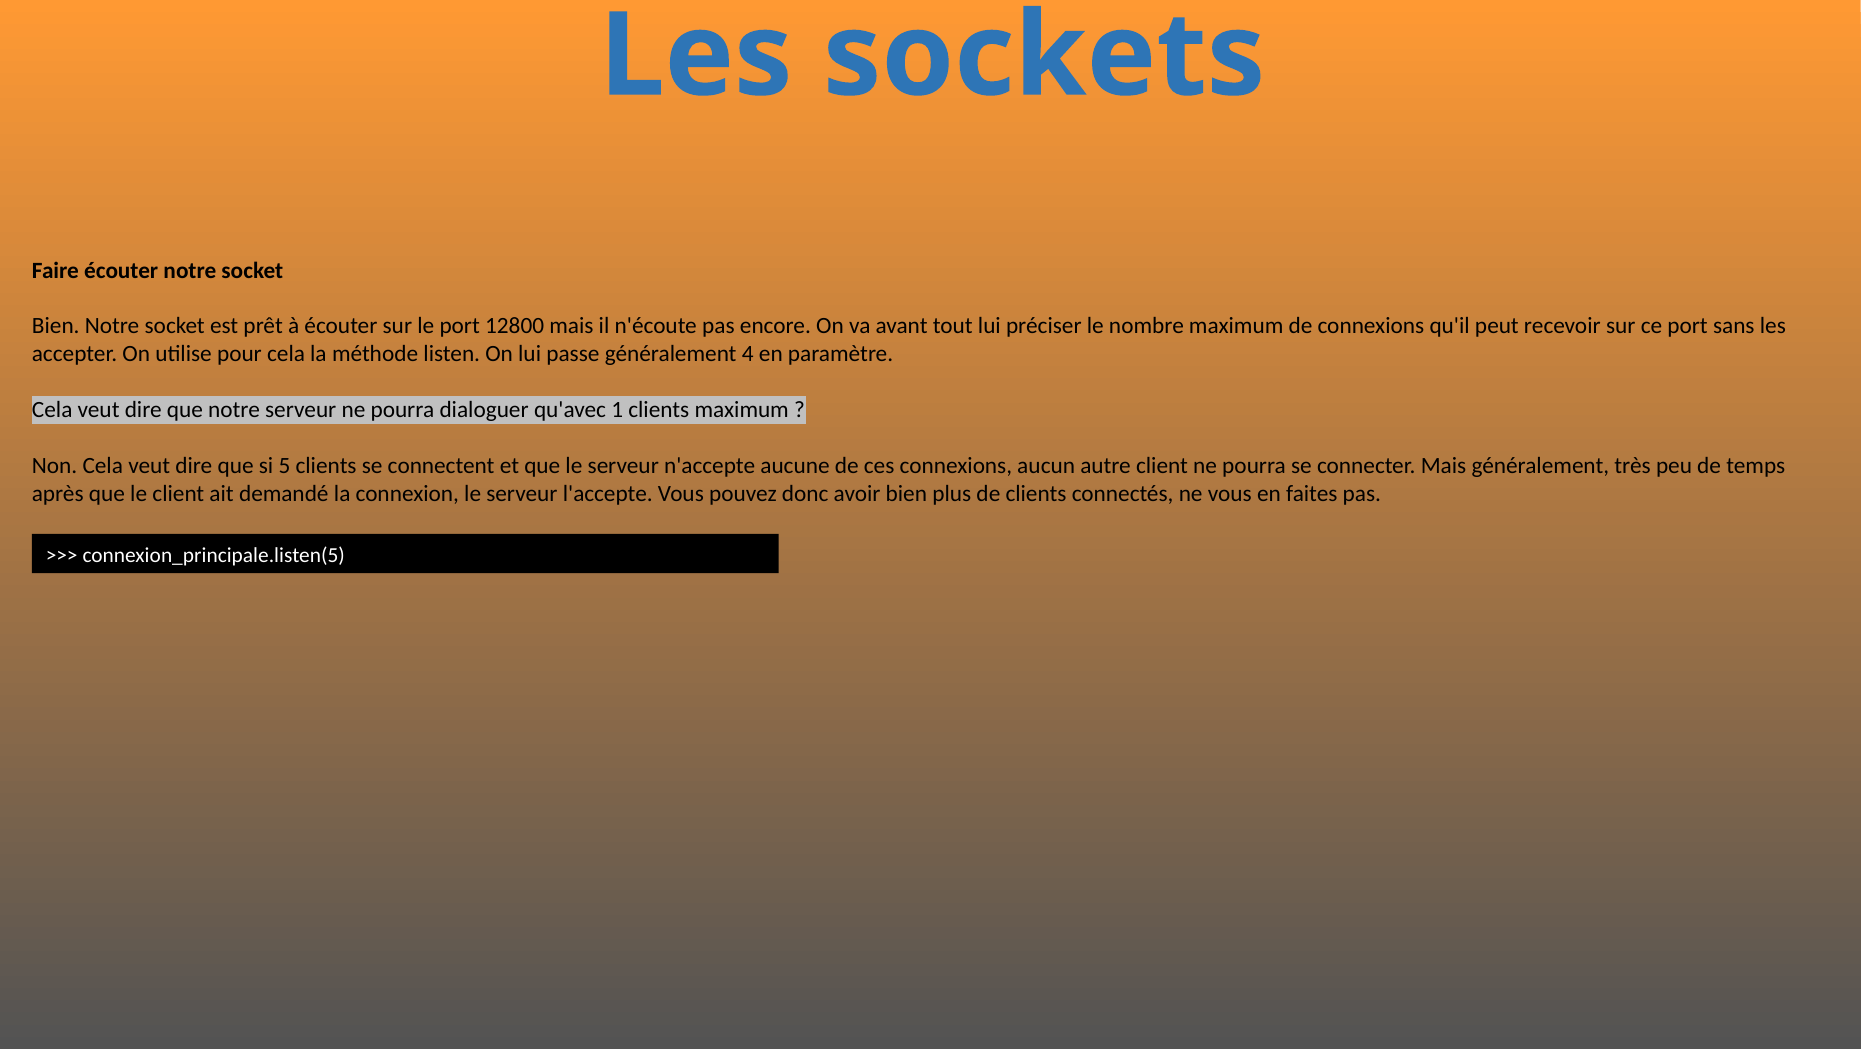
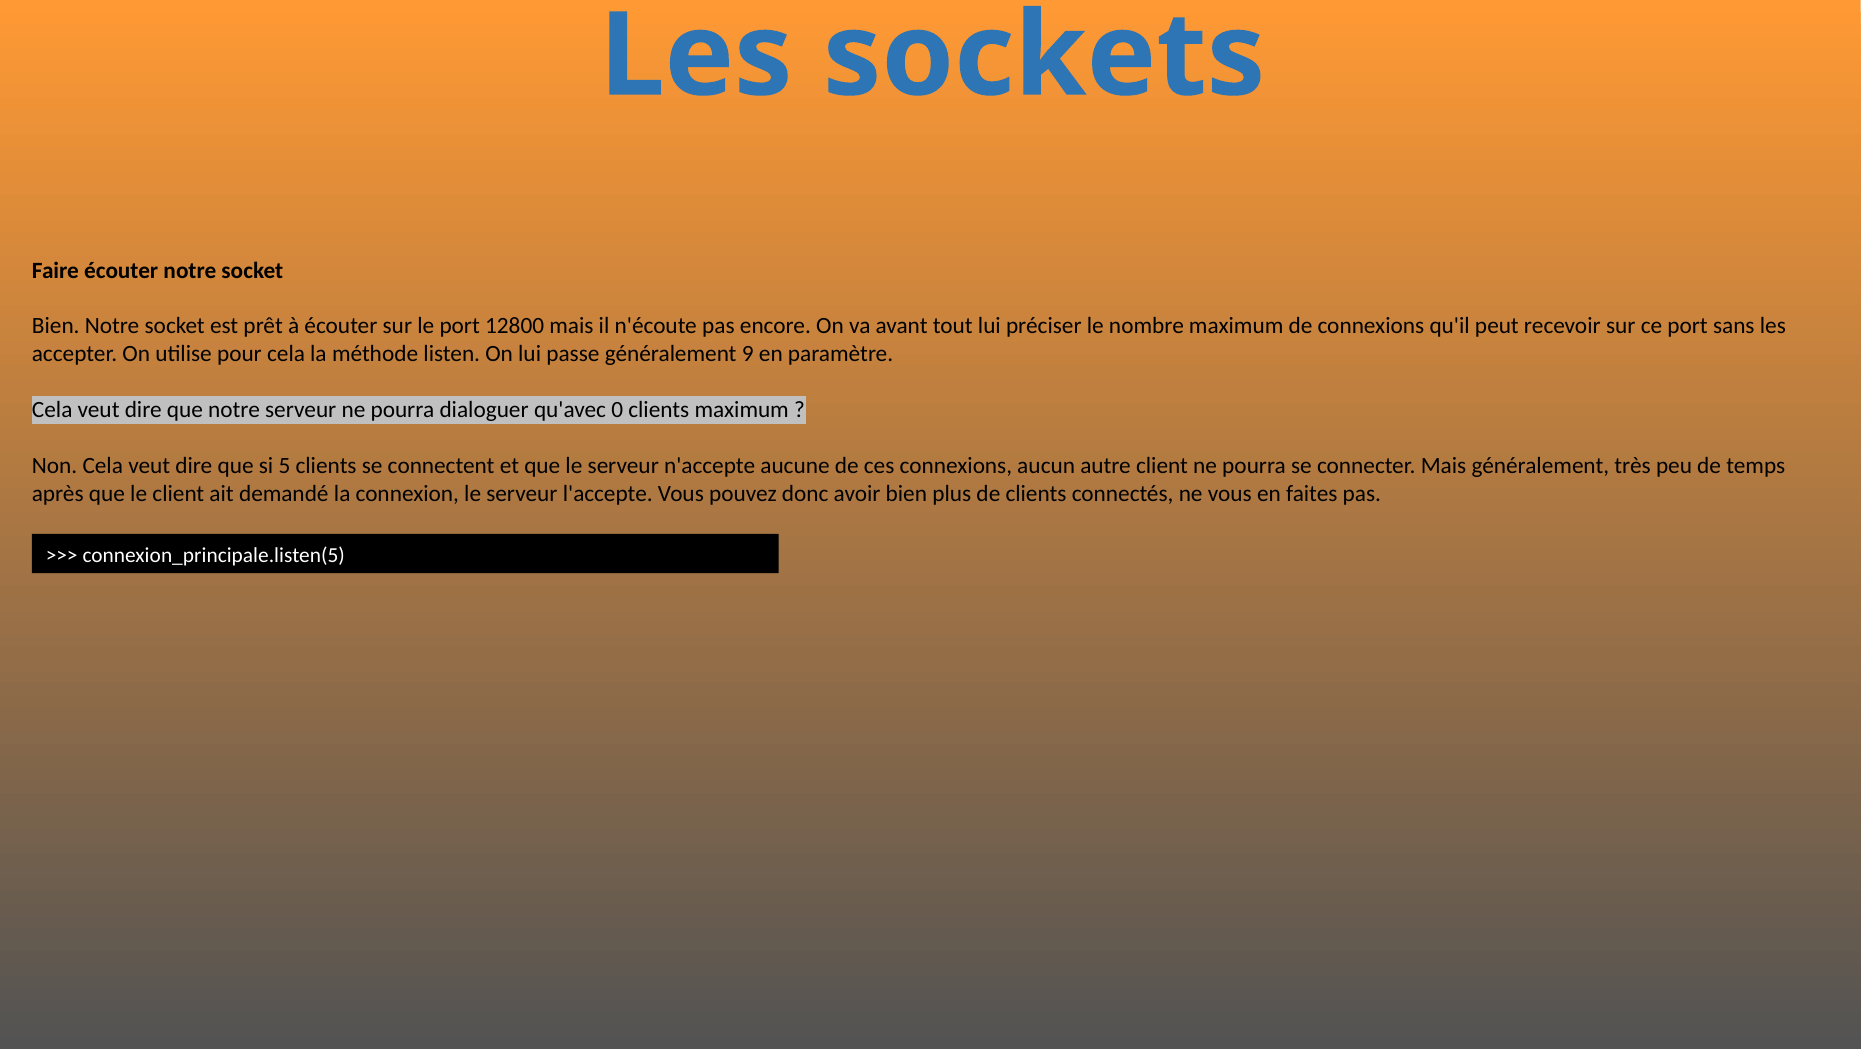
4: 4 -> 9
1: 1 -> 0
